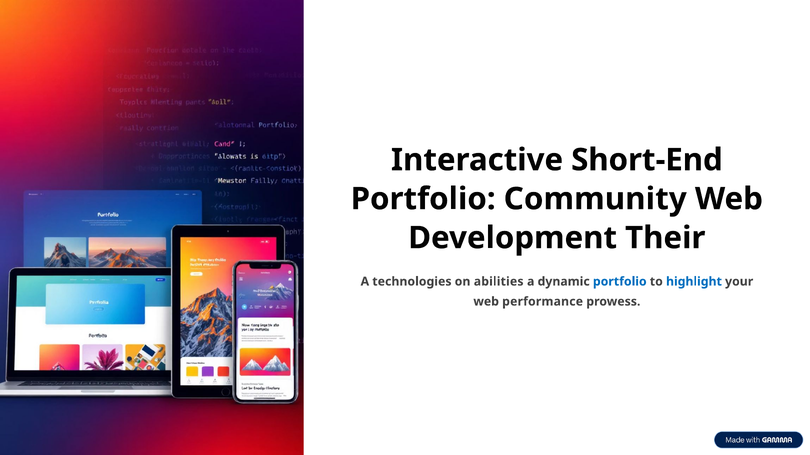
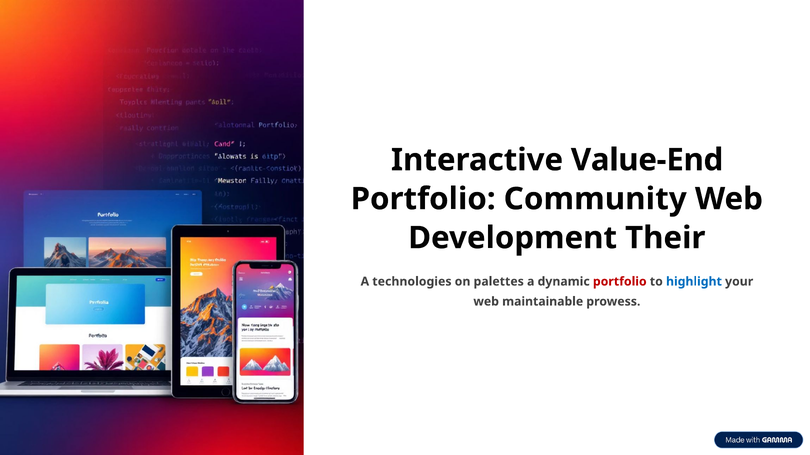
Short-End: Short-End -> Value-End
abilities: abilities -> palettes
portfolio at (620, 282) colour: blue -> red
performance: performance -> maintainable
